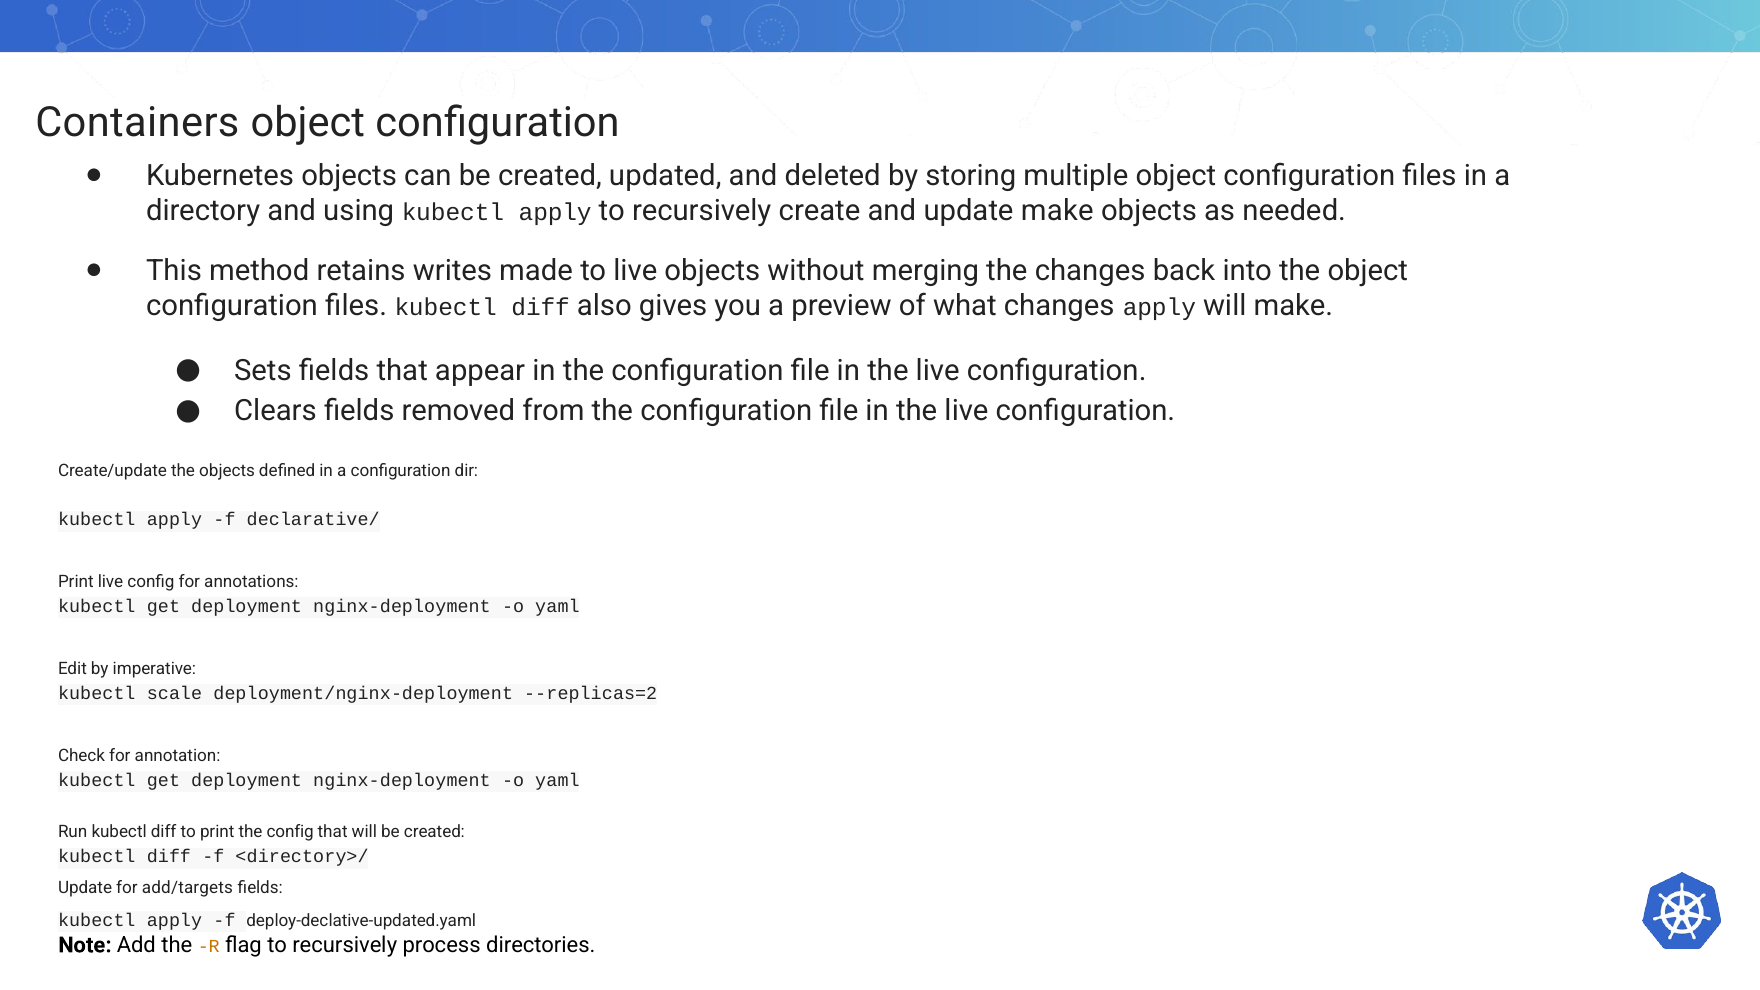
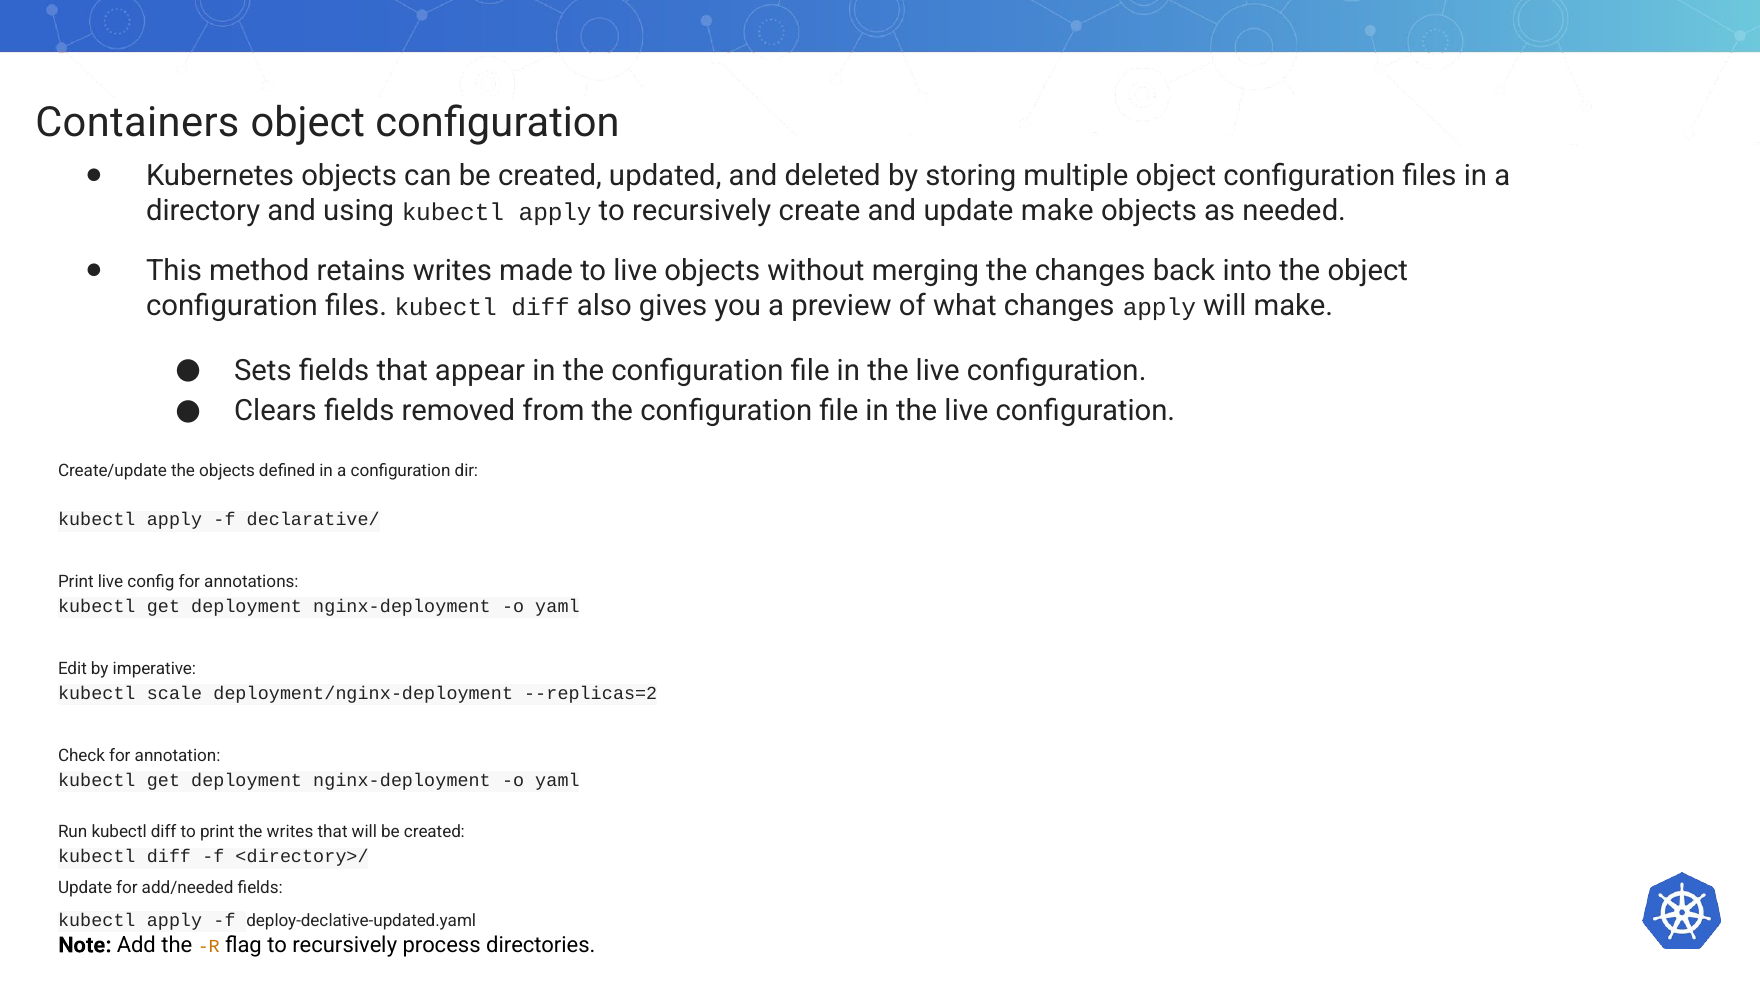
the config: config -> writes
add/targets: add/targets -> add/needed
